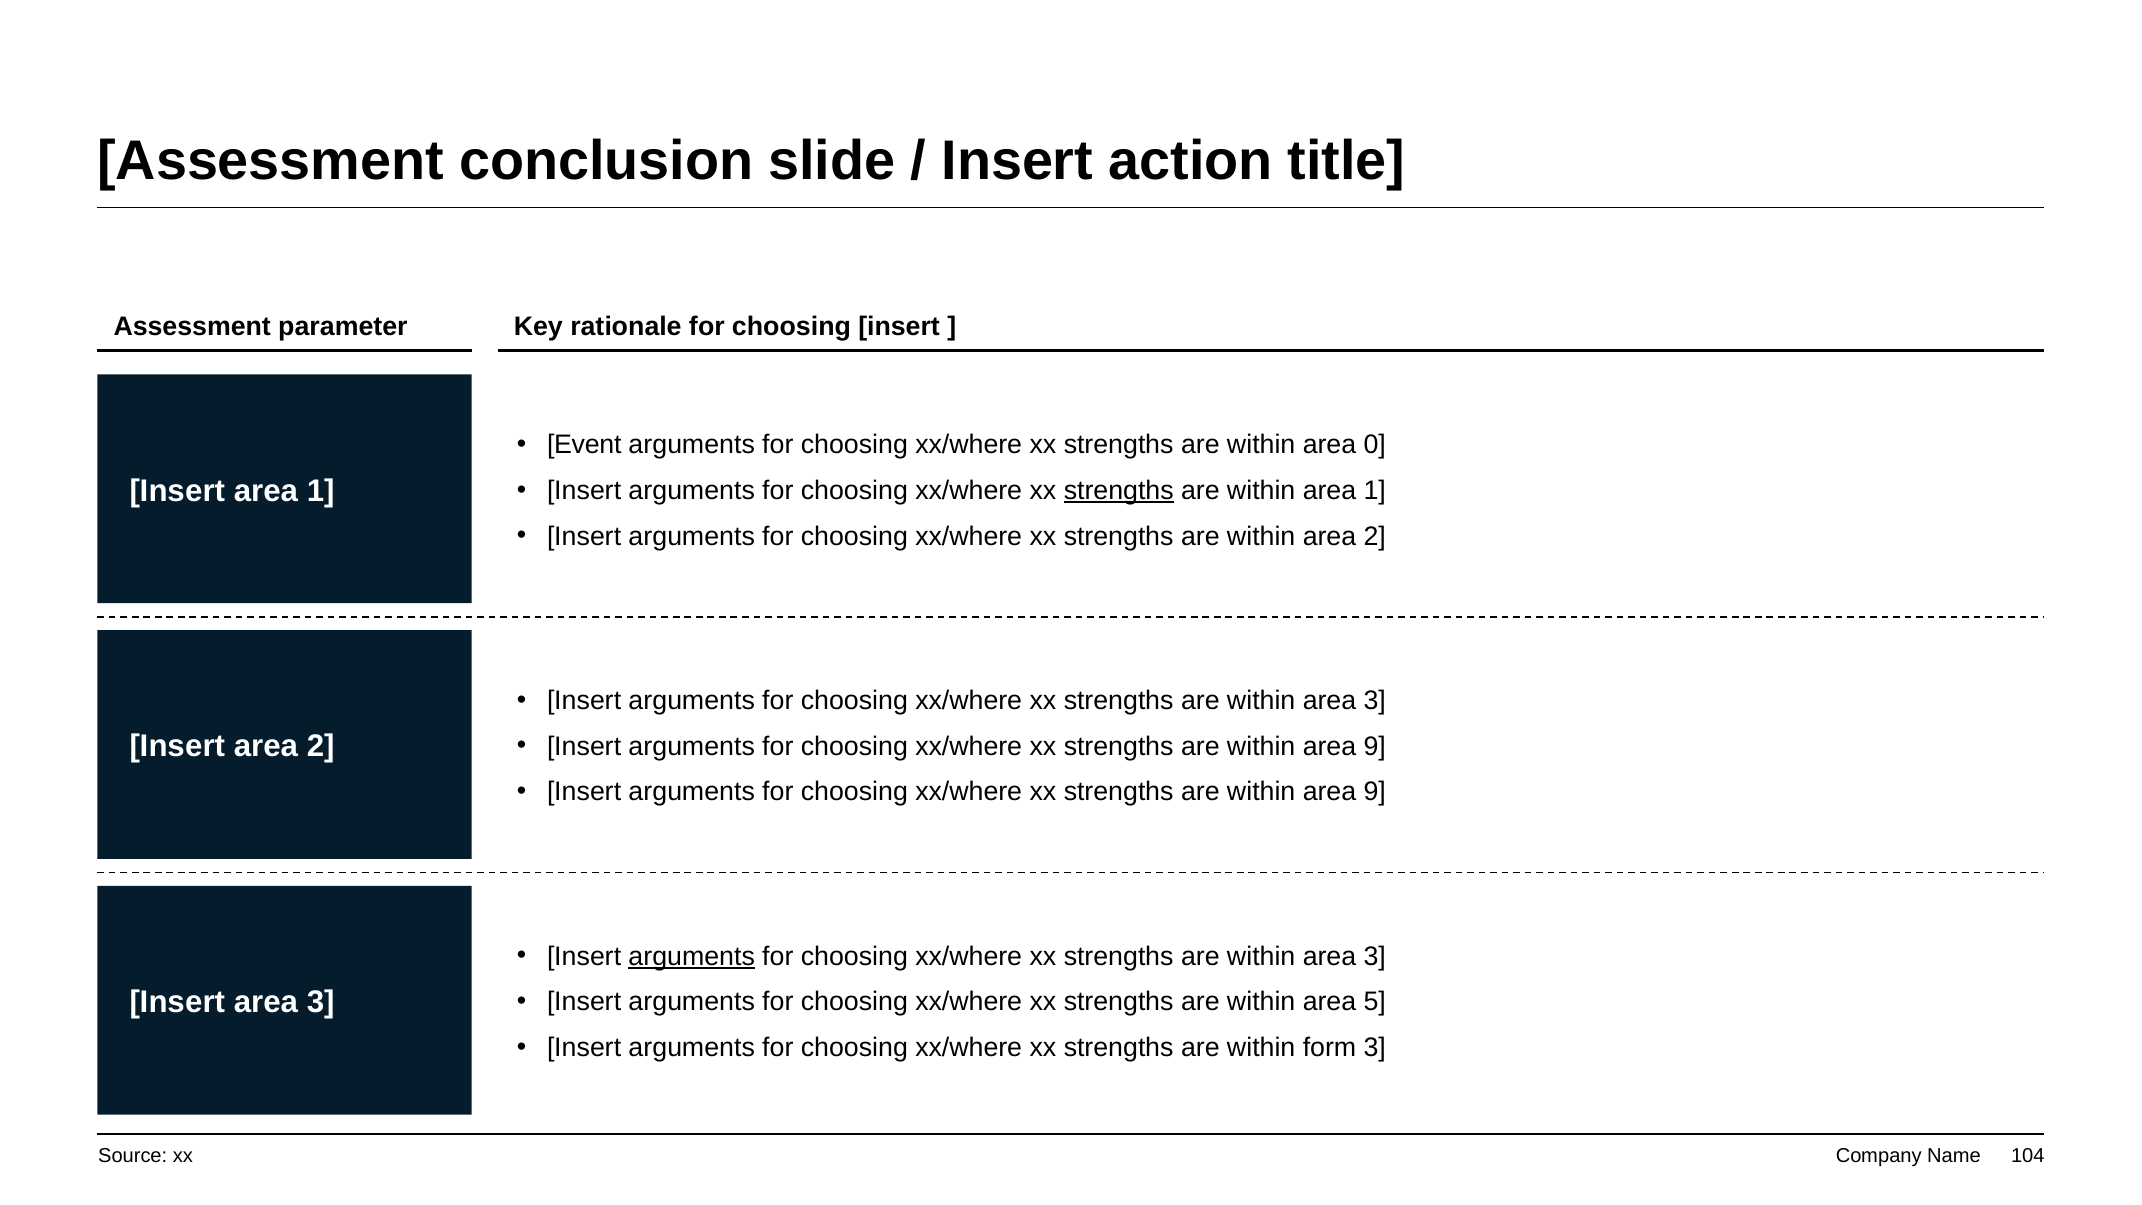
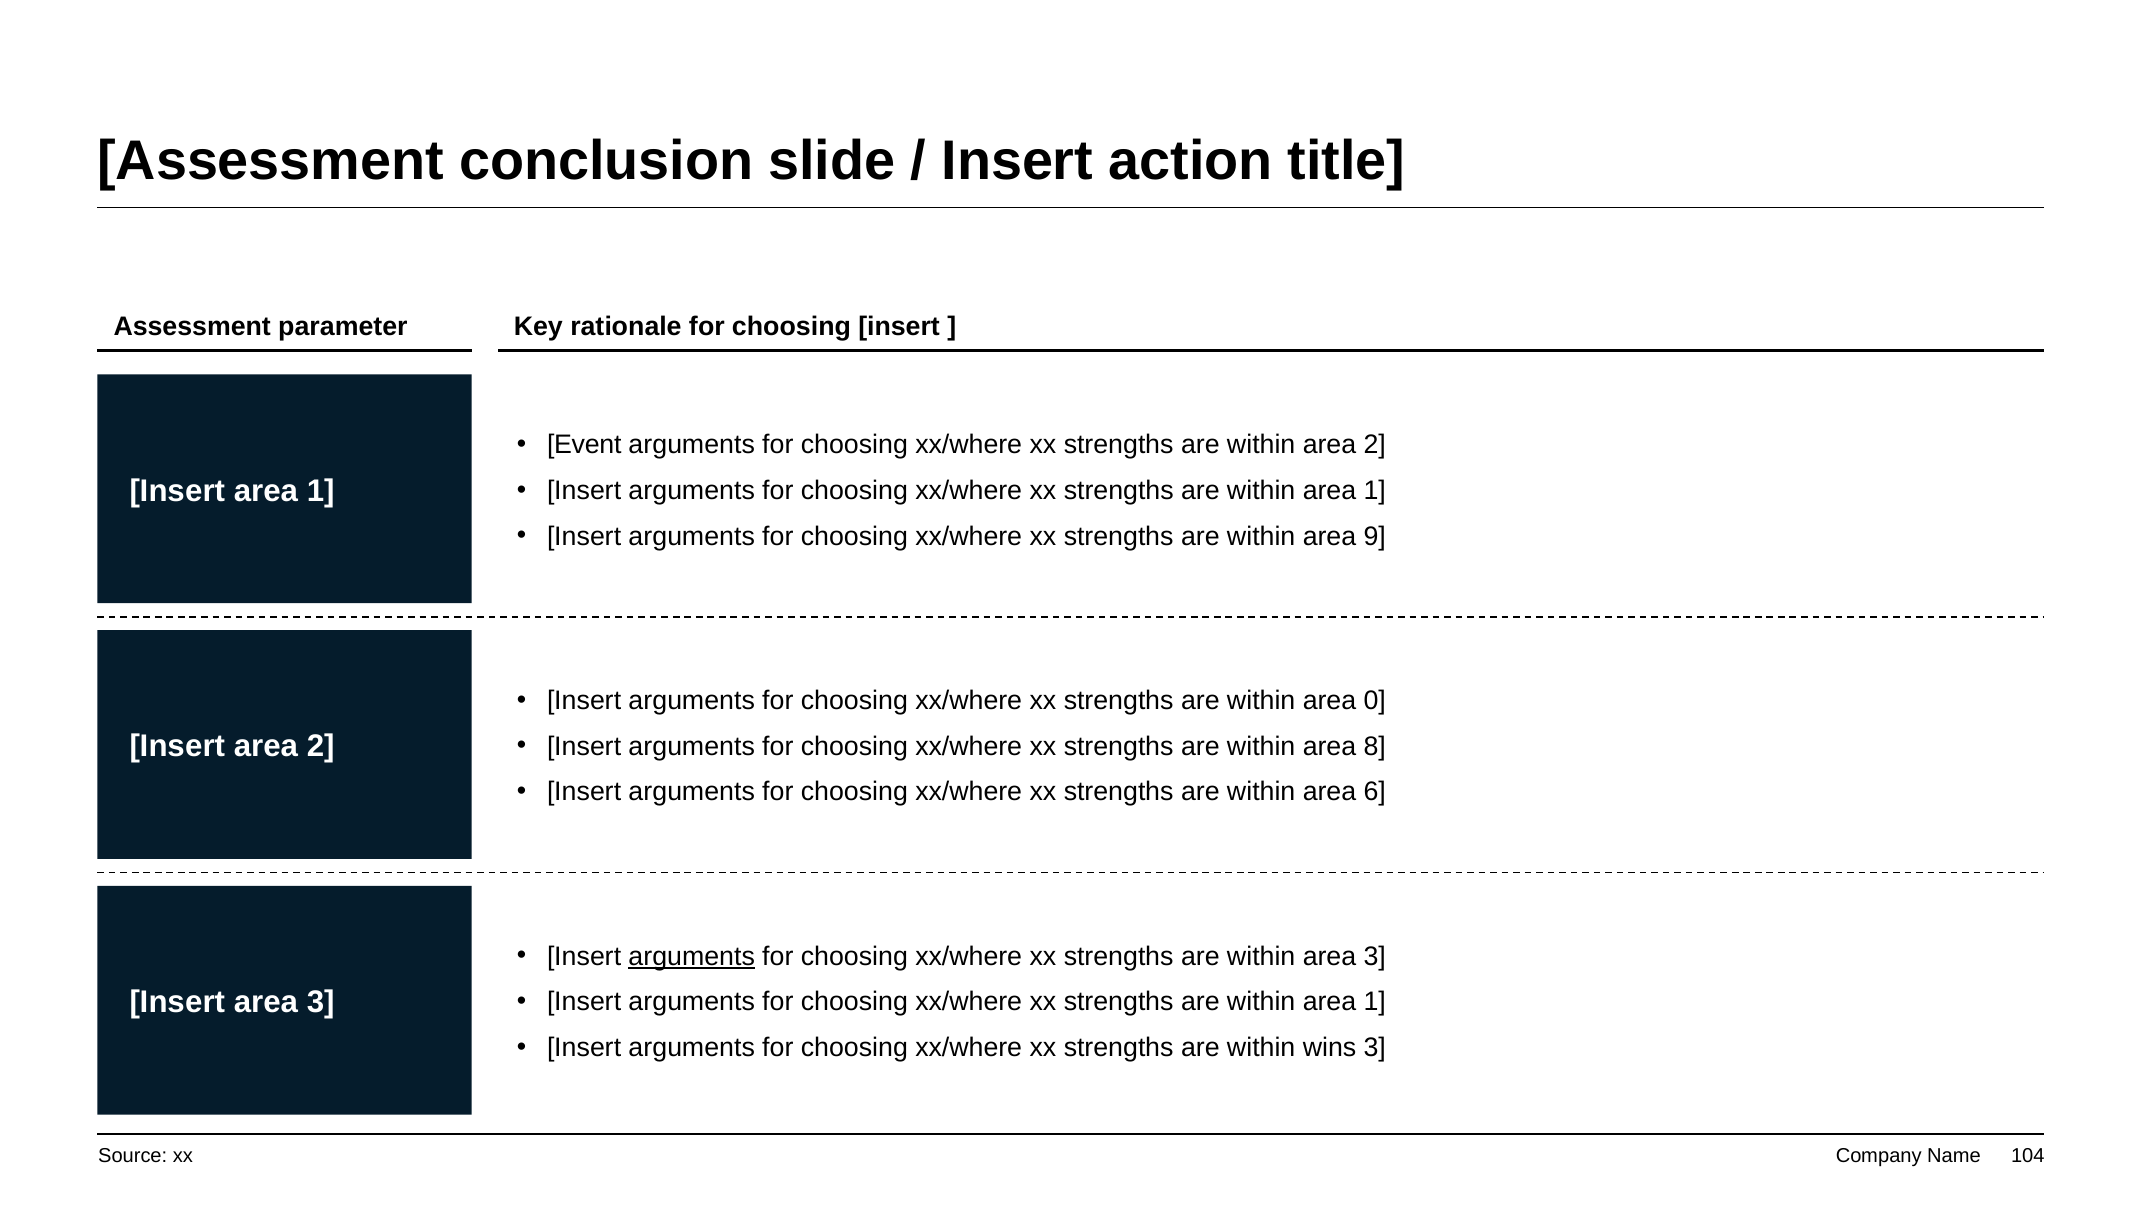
within area 0: 0 -> 2
strengths at (1119, 491) underline: present -> none
within area 2: 2 -> 9
3 at (1375, 701): 3 -> 0
9 at (1375, 746): 9 -> 8
9 at (1375, 792): 9 -> 6
5 at (1375, 1002): 5 -> 1
form: form -> wins
